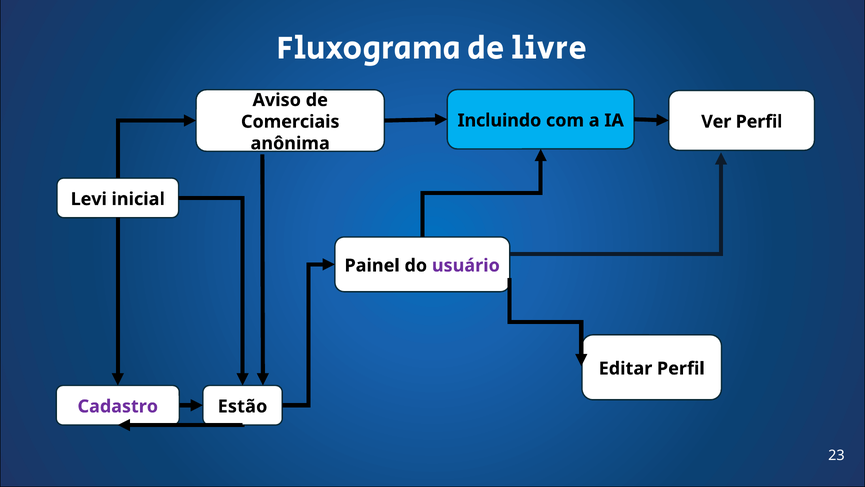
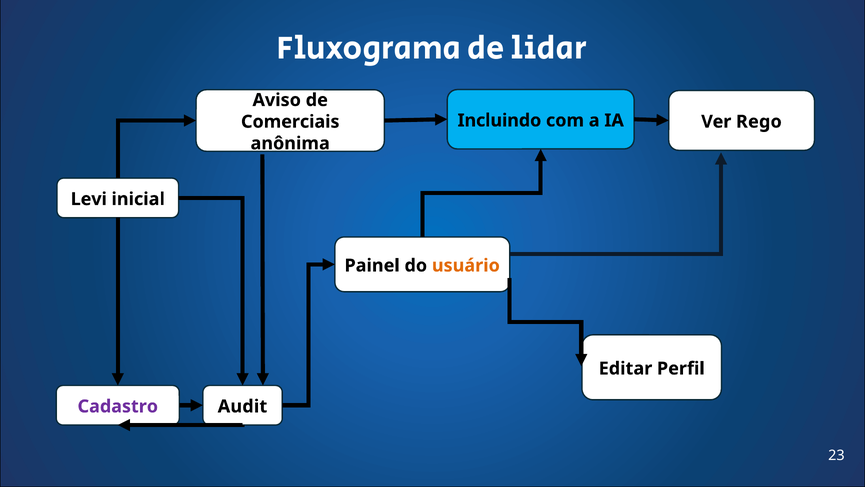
livre: livre -> lidar
Ver Perfil: Perfil -> Rego
usuário colour: purple -> orange
Estão: Estão -> Audit
